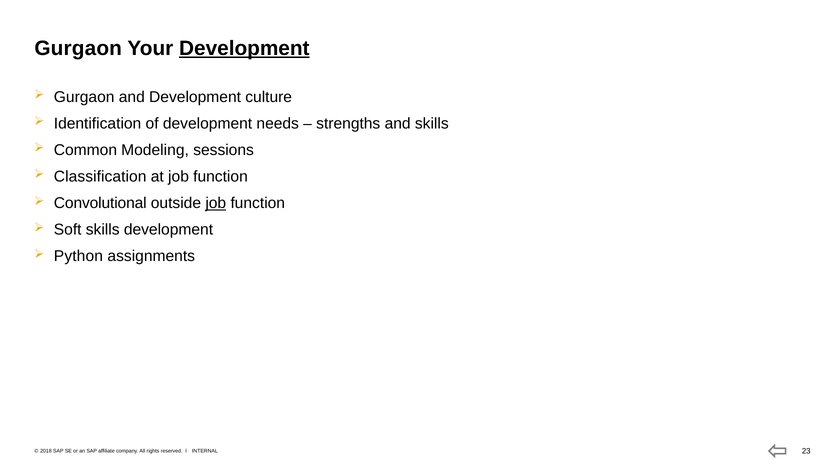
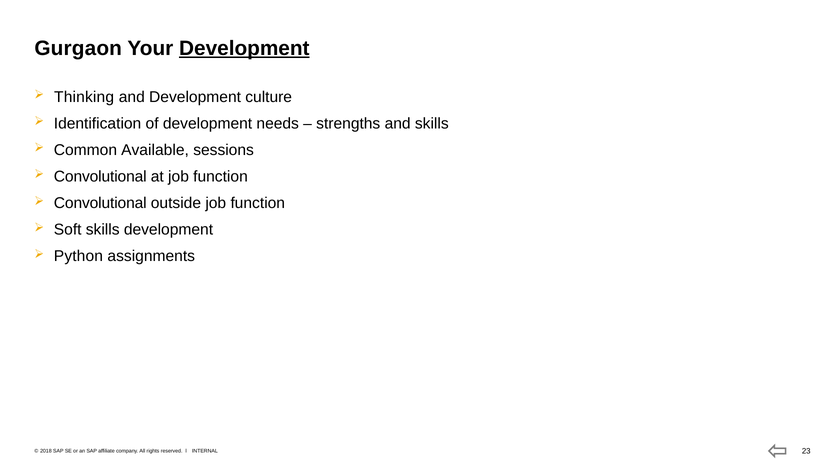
Gurgaon at (84, 97): Gurgaon -> Thinking
Modeling: Modeling -> Available
Classification at (100, 177): Classification -> Convolutional
job at (216, 203) underline: present -> none
